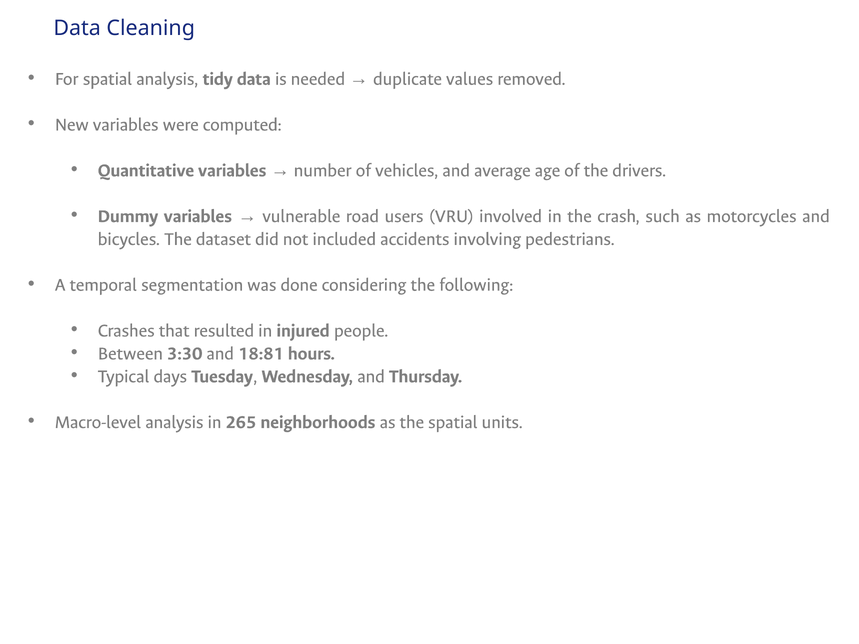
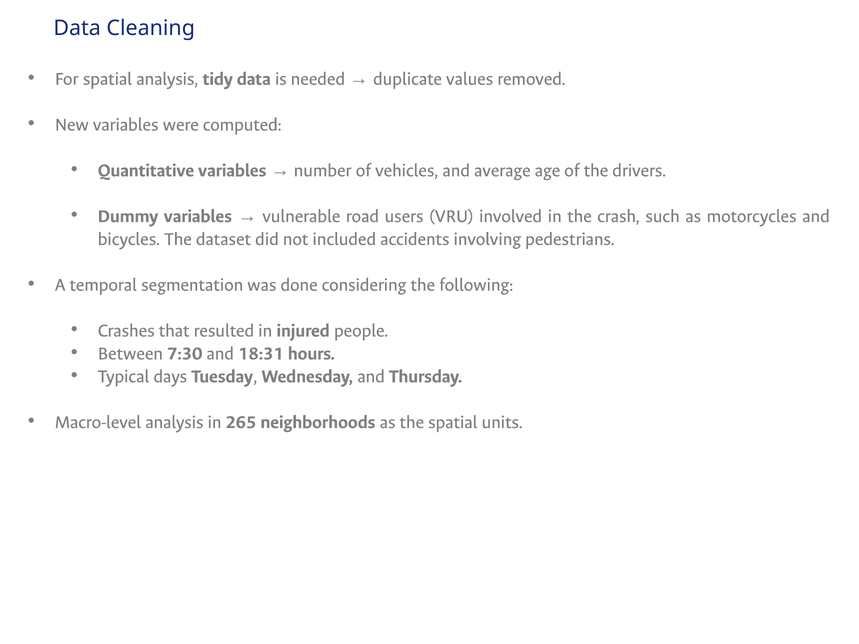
3:30: 3:30 -> 7:30
18:81: 18:81 -> 18:31
